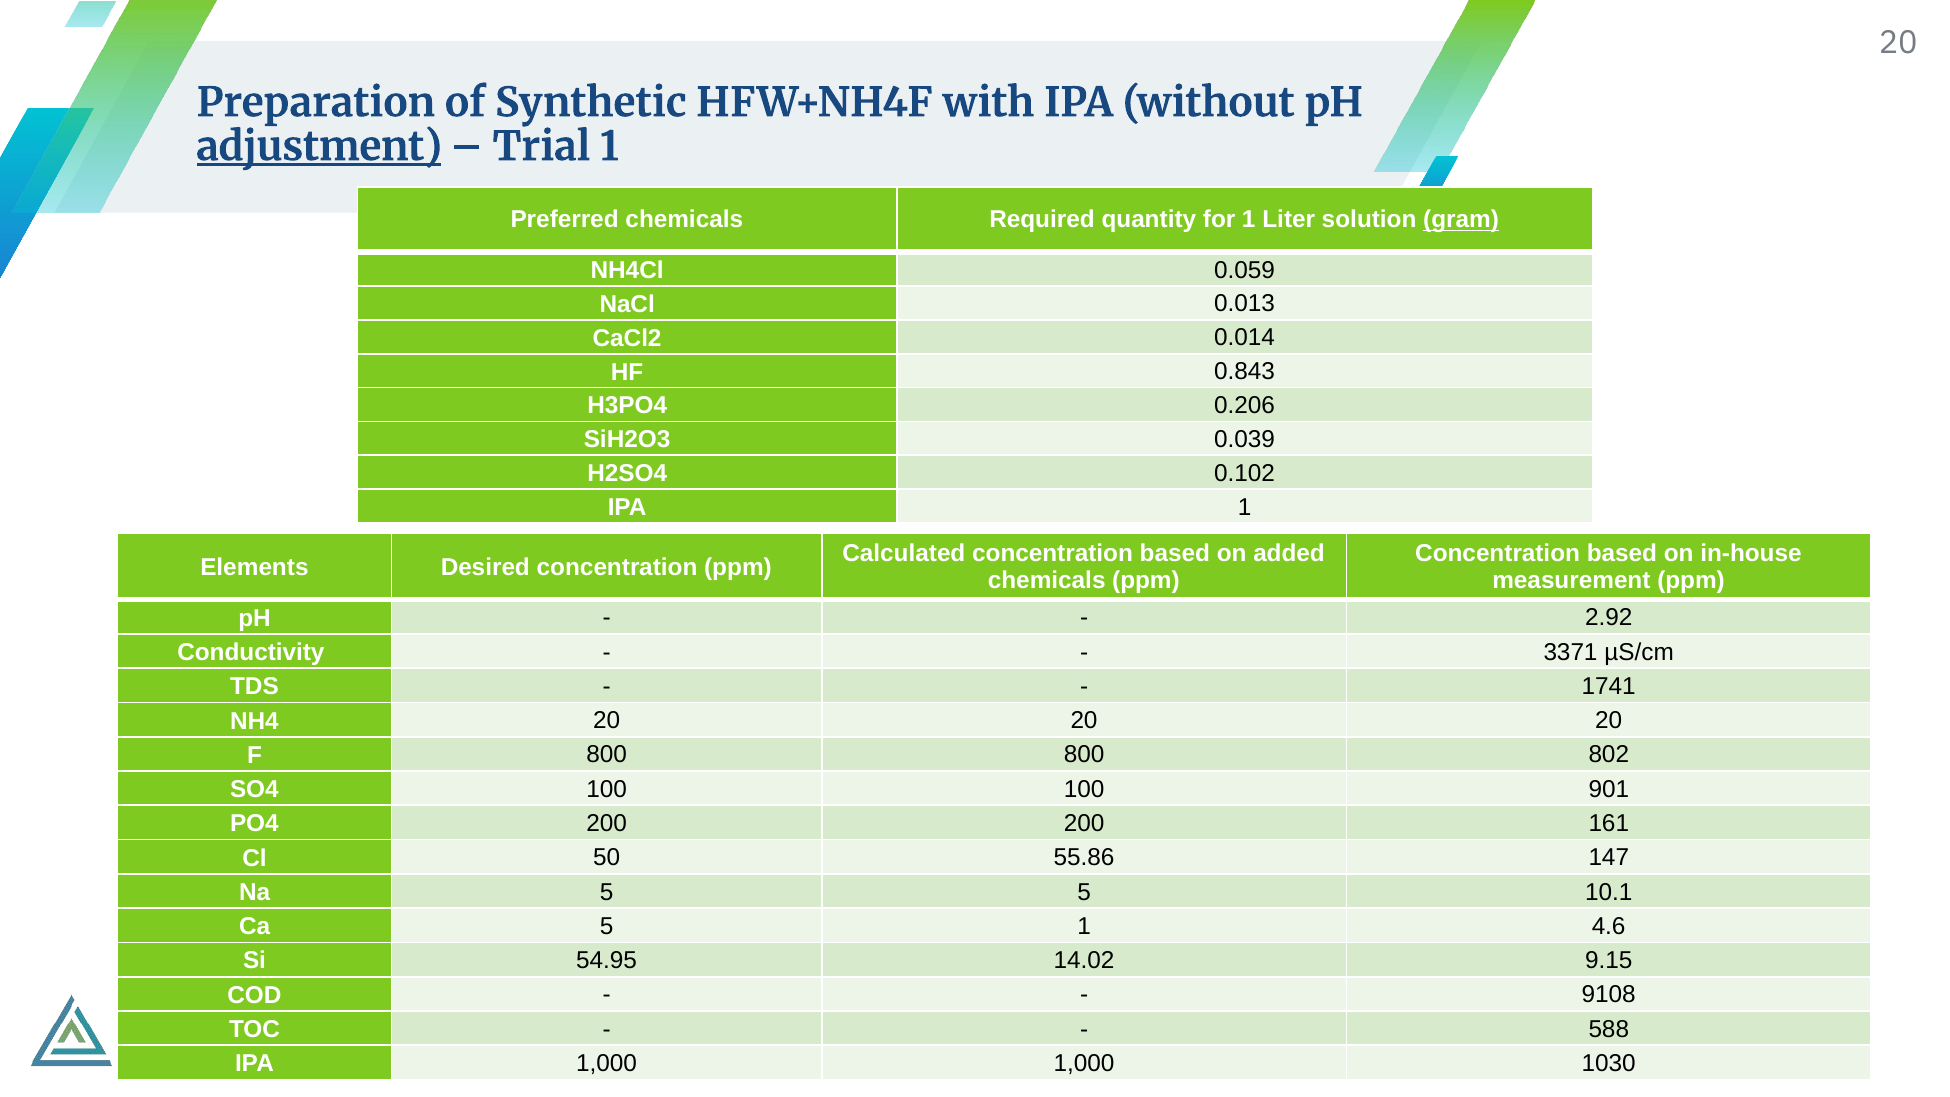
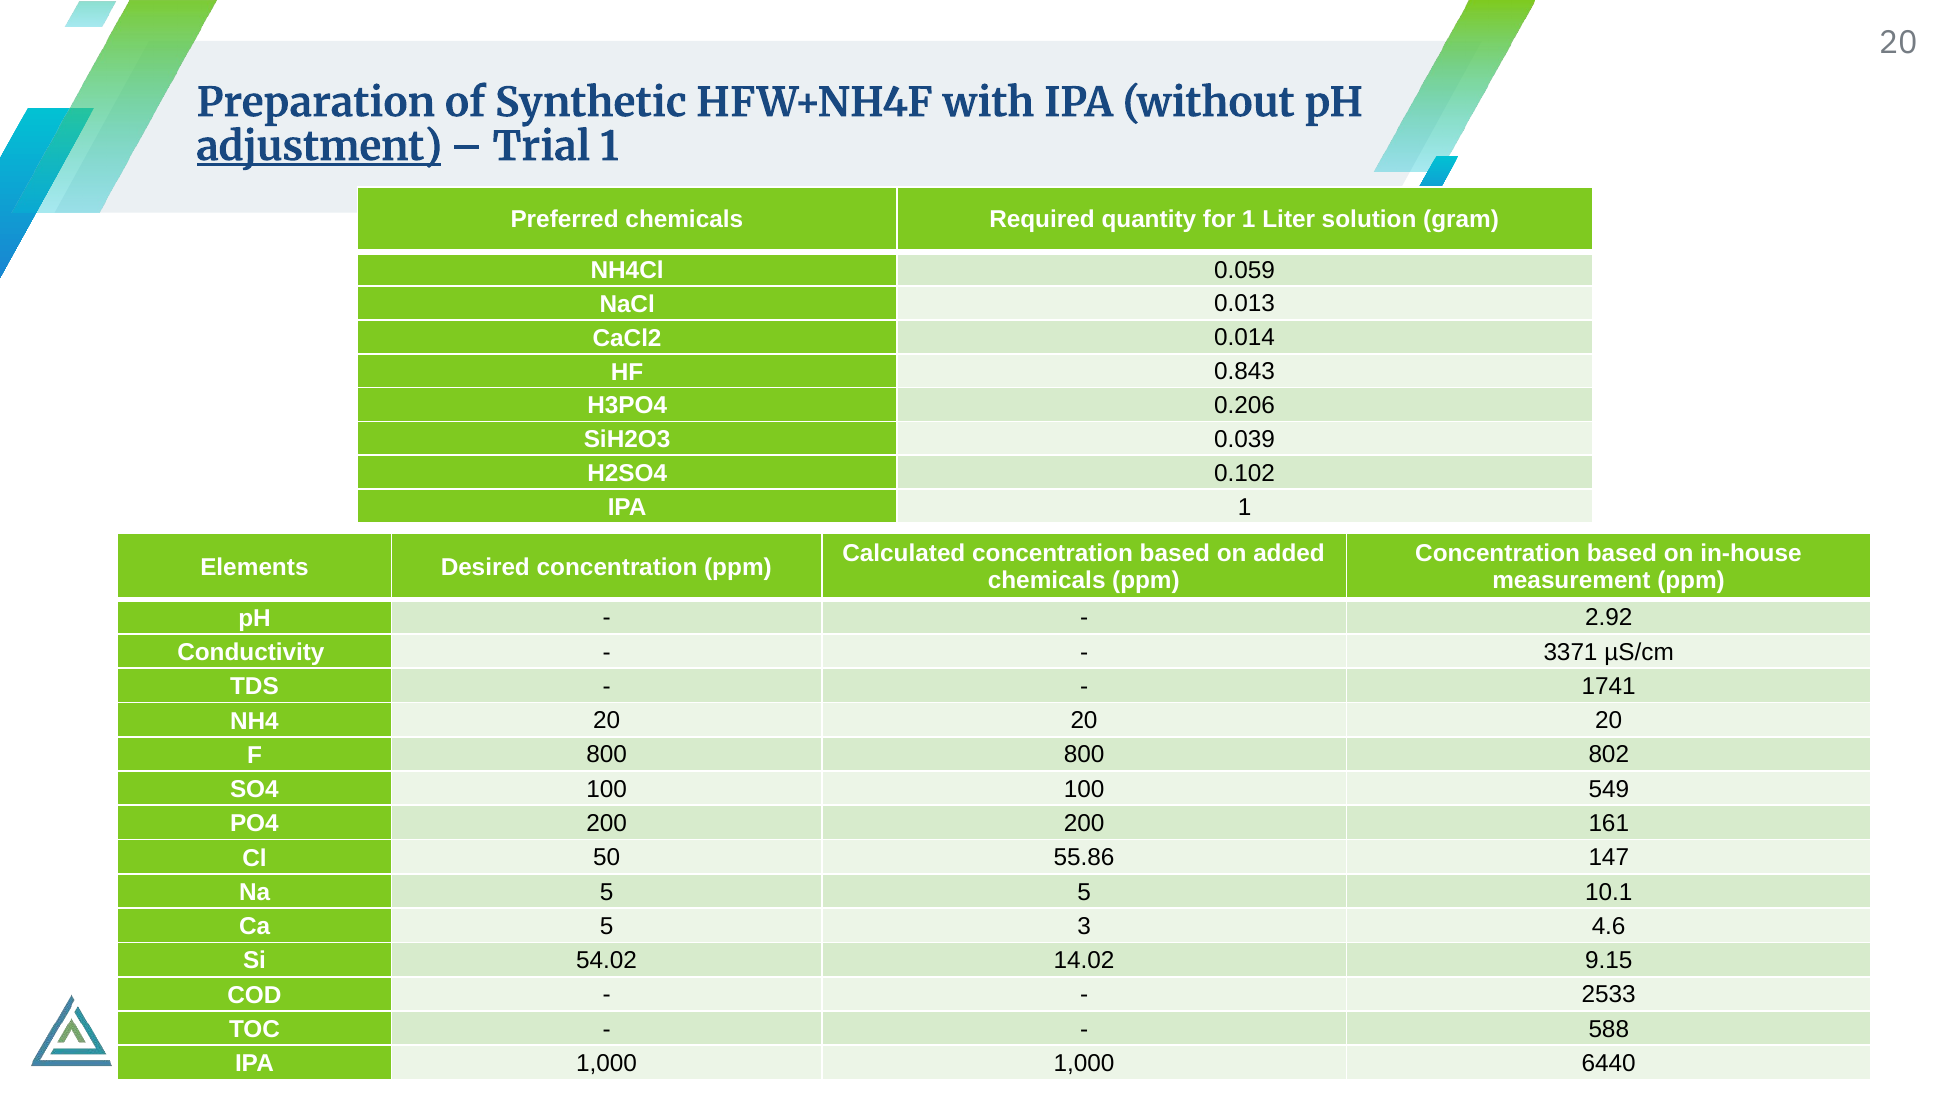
gram underline: present -> none
901: 901 -> 549
5 1: 1 -> 3
54.95: 54.95 -> 54.02
9108: 9108 -> 2533
1030: 1030 -> 6440
